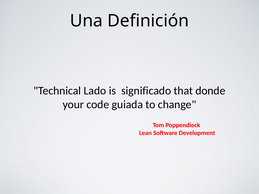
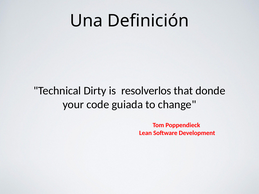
Lado: Lado -> Dirty
significado: significado -> resolverlos
